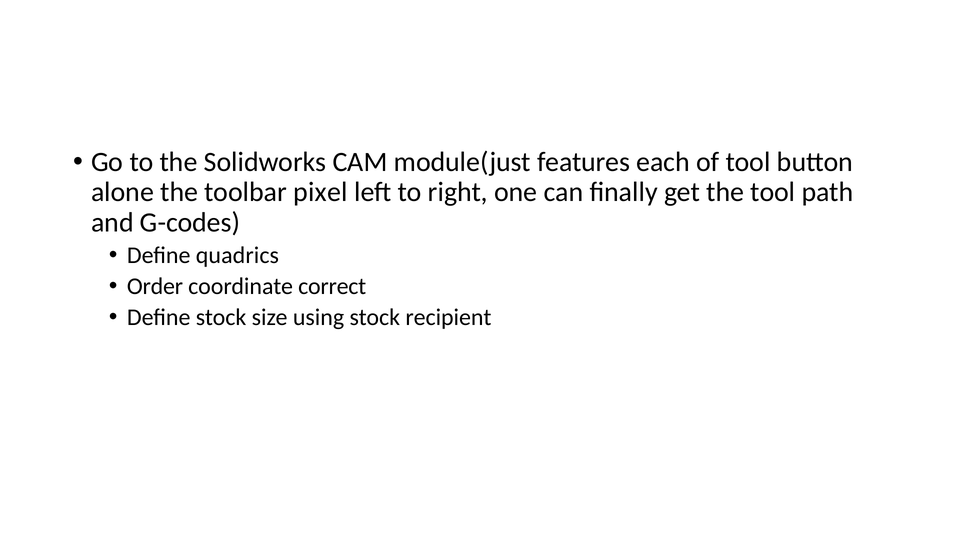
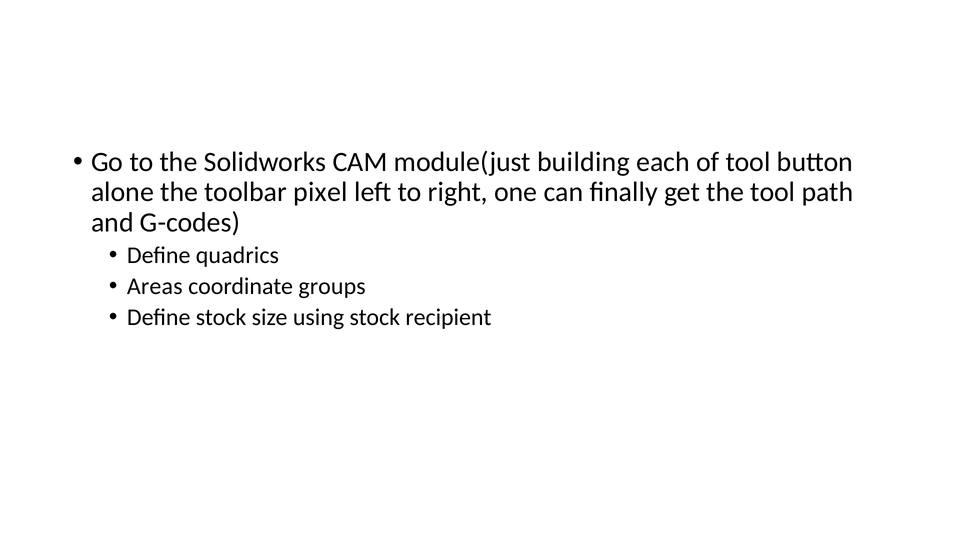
features: features -> building
Order: Order -> Areas
correct: correct -> groups
